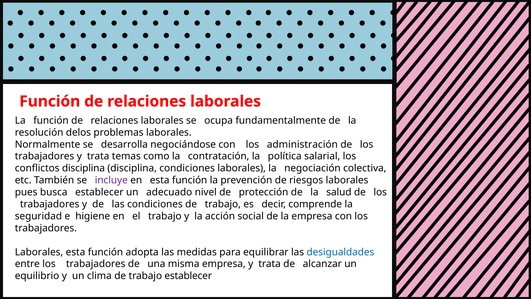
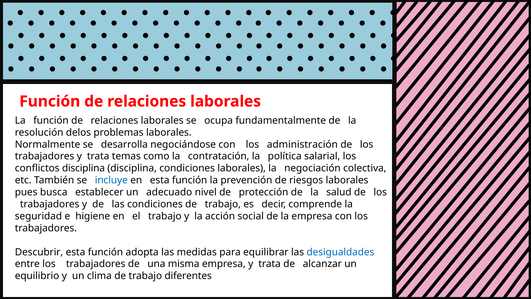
incluye colour: purple -> blue
Laborales at (39, 252): Laborales -> Descubrir
trabajo establecer: establecer -> diferentes
